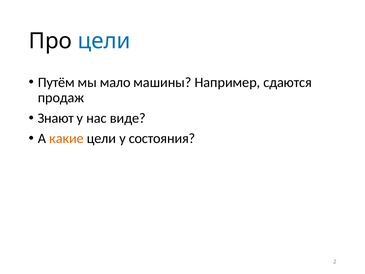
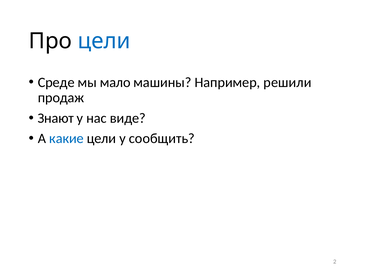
Путём: Путём -> Среде
сдаются: сдаются -> решили
какие colour: orange -> blue
состояния: состояния -> сообщить
